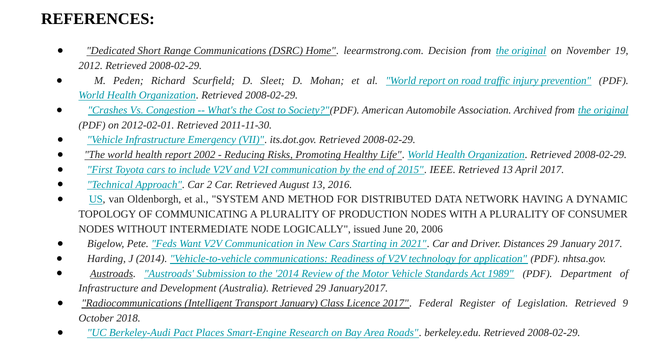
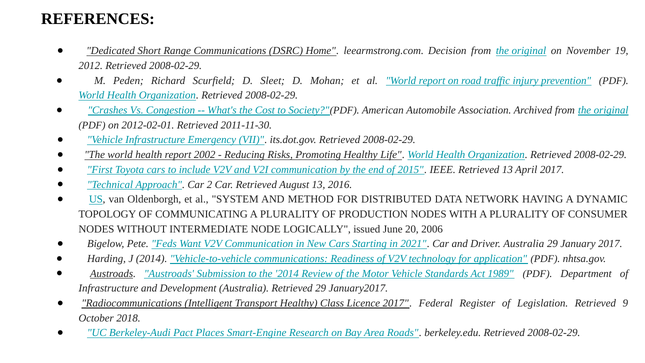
Driver Distances: Distances -> Australia
Transport January: January -> Healthy
